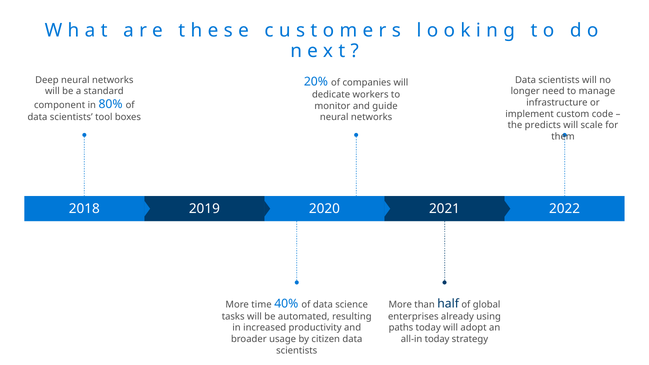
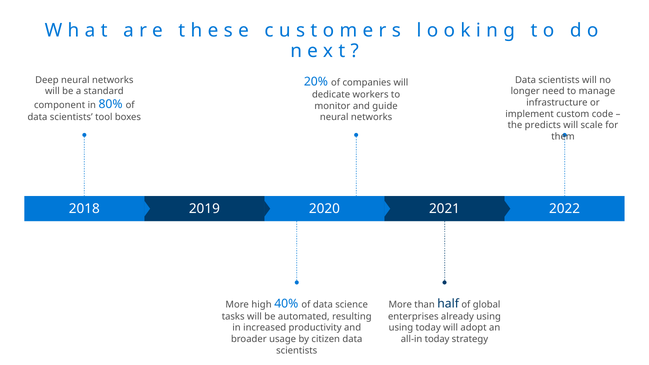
time: time -> high
paths at (401, 328): paths -> using
